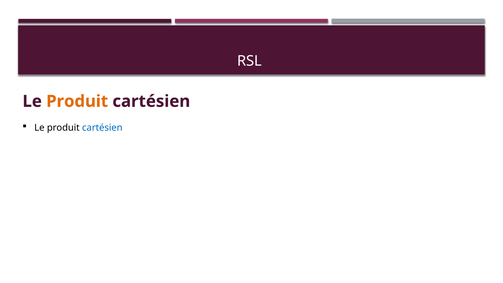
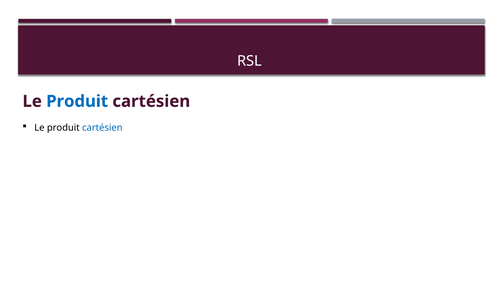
Produit at (77, 101) colour: orange -> blue
